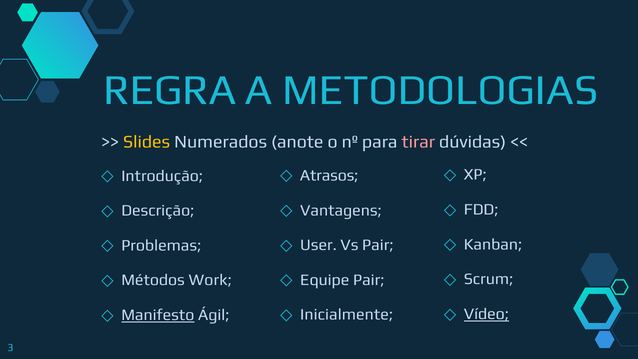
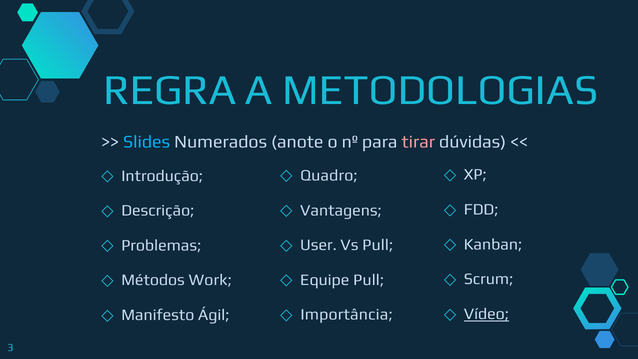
Slides colour: yellow -> light blue
Atrasos: Atrasos -> Quadro
Vs Pair: Pair -> Pull
Equipe Pair: Pair -> Pull
Inicialmente: Inicialmente -> Importância
Manifesto underline: present -> none
